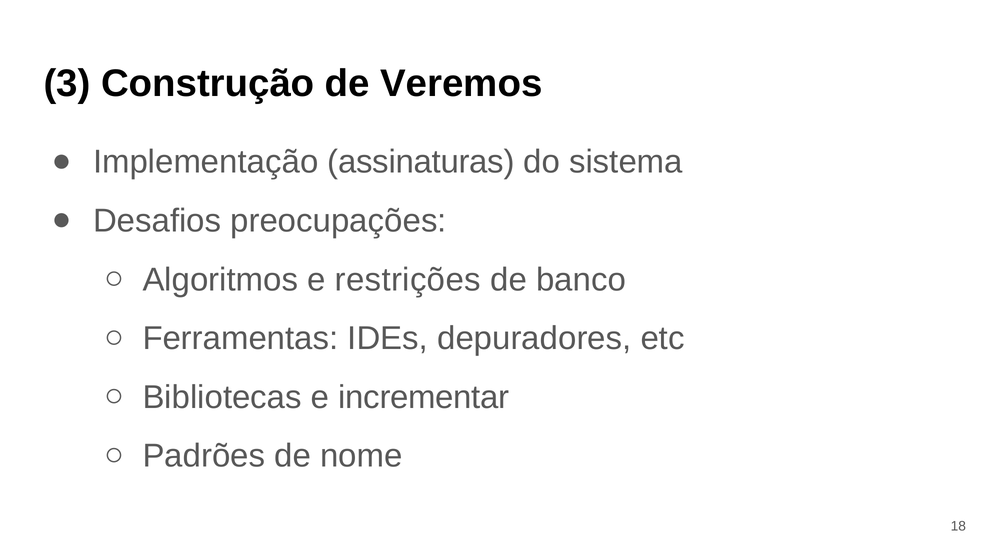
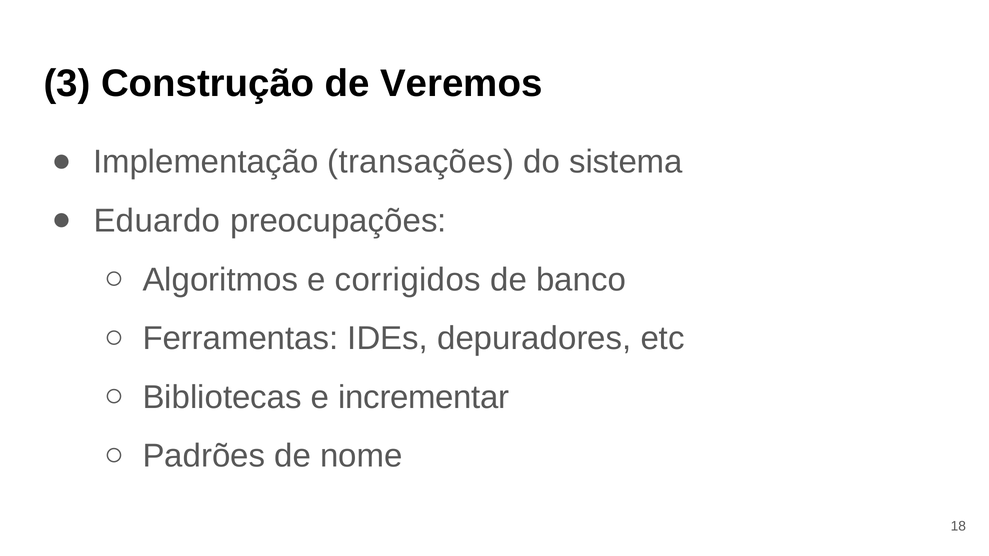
assinaturas: assinaturas -> transações
Desafios: Desafios -> Eduardo
restrições: restrições -> corrigidos
